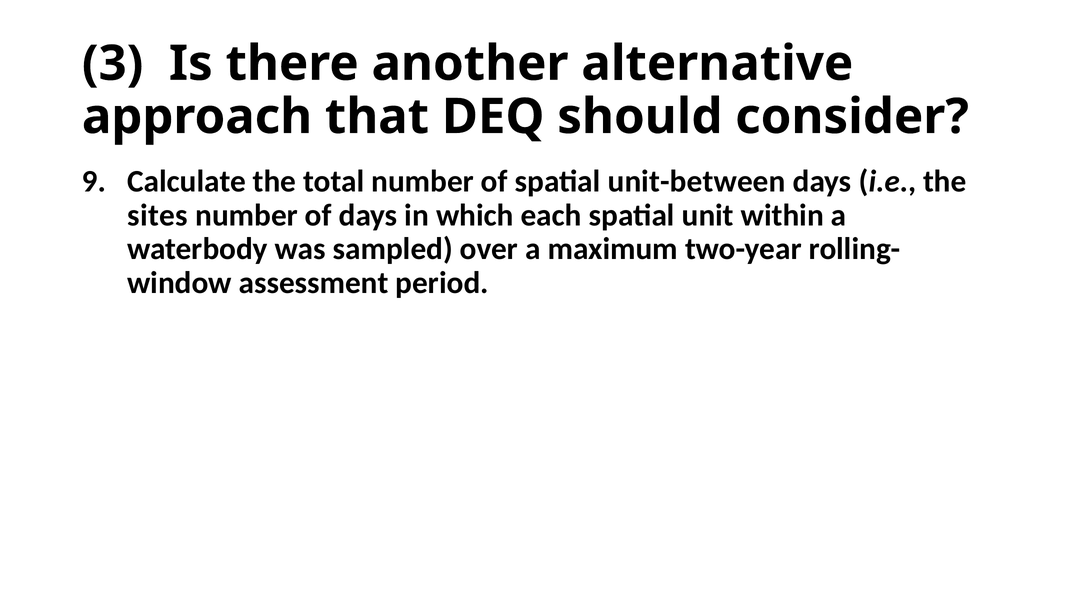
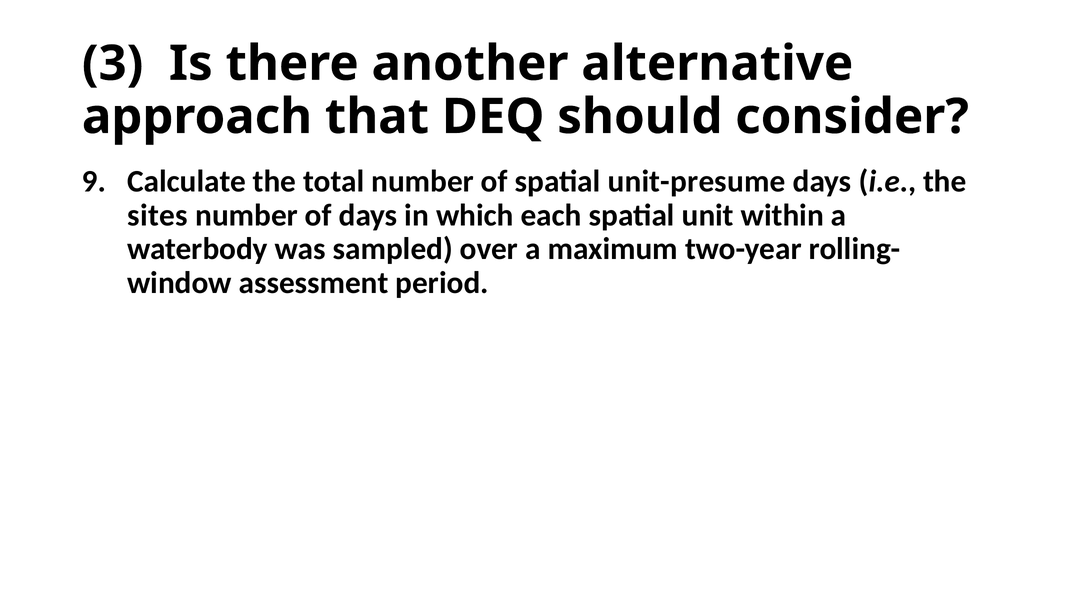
unit-between: unit-between -> unit-presume
